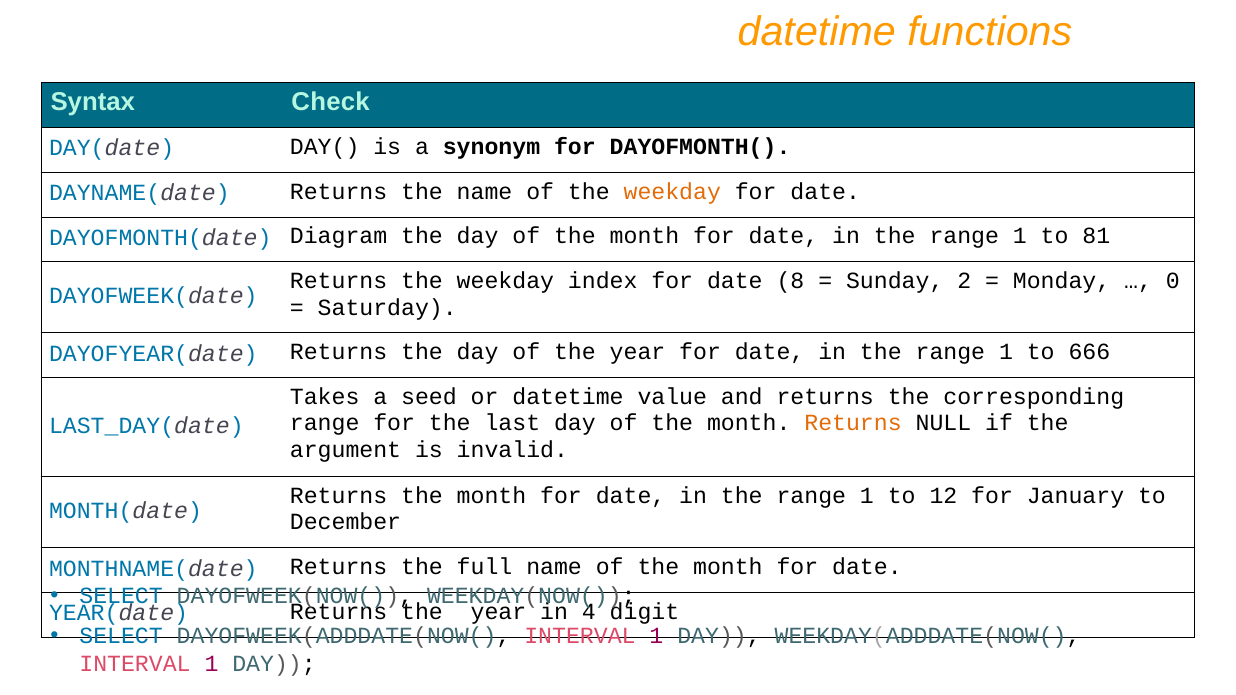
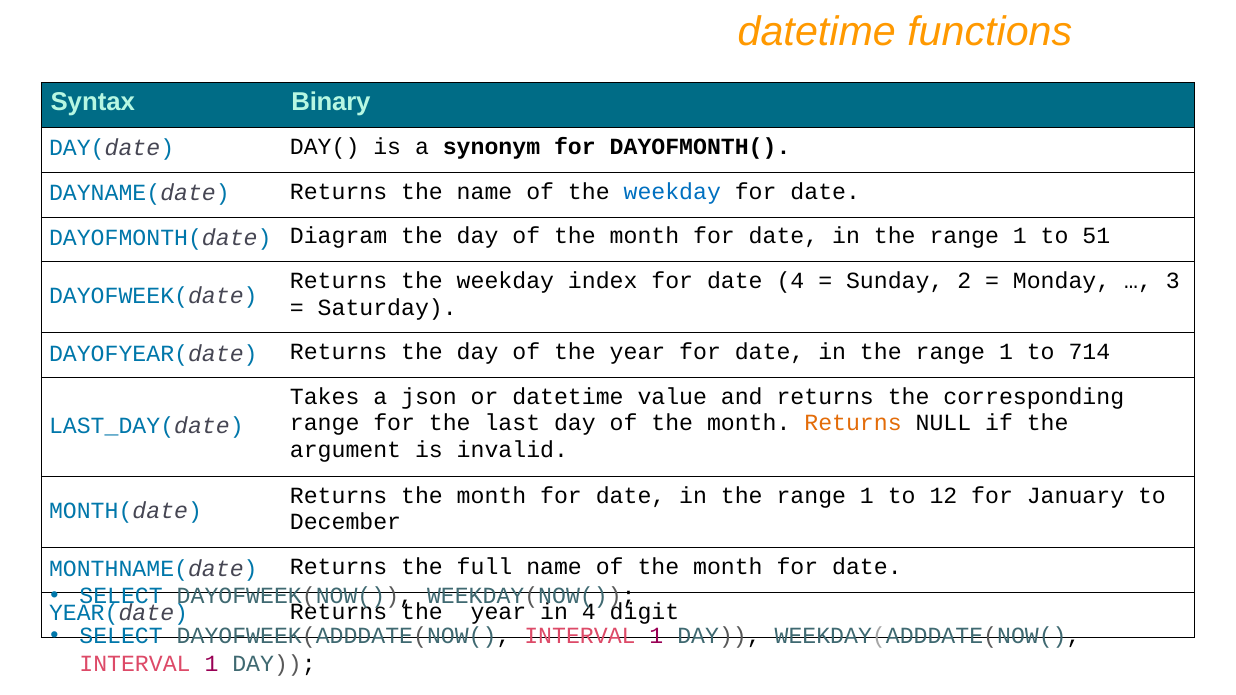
Check: Check -> Binary
weekday at (672, 192) colour: orange -> blue
81: 81 -> 51
date 8: 8 -> 4
0: 0 -> 3
666: 666 -> 714
seed: seed -> json
